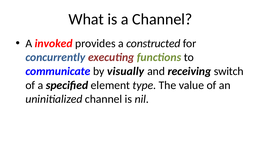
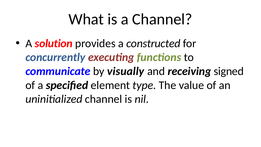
invoked: invoked -> solution
switch: switch -> signed
